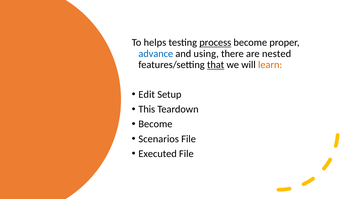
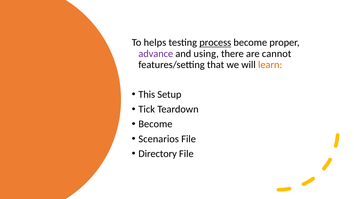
advance colour: blue -> purple
nested: nested -> cannot
that underline: present -> none
Edit: Edit -> This
This: This -> Tick
Executed: Executed -> Directory
